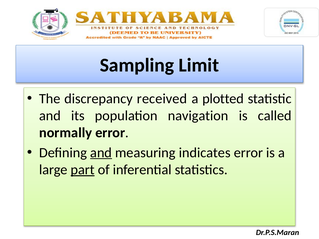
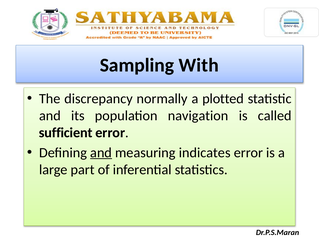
Limit: Limit -> With
received: received -> normally
normally: normally -> sufficient
part underline: present -> none
